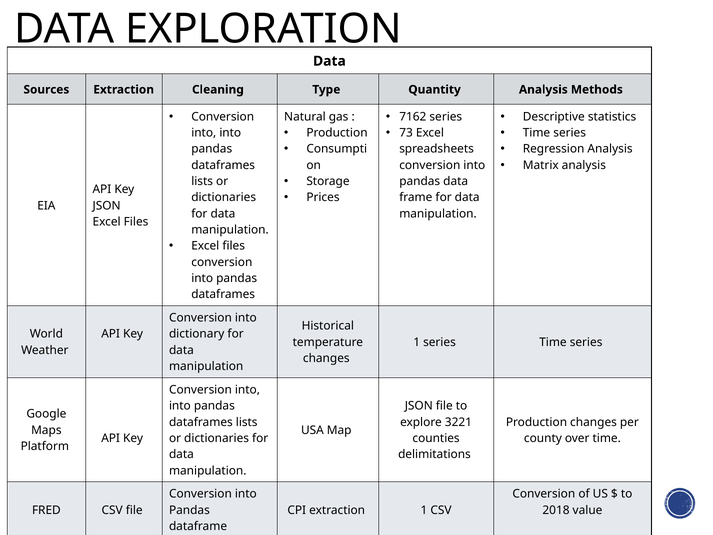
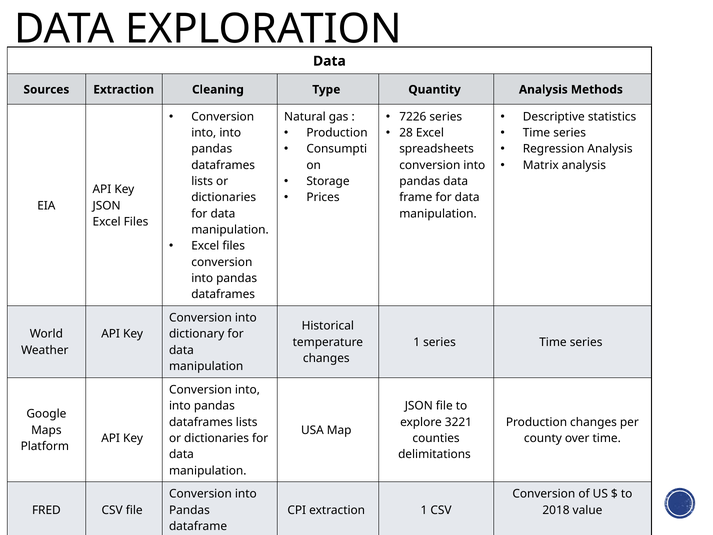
7162: 7162 -> 7226
73: 73 -> 28
